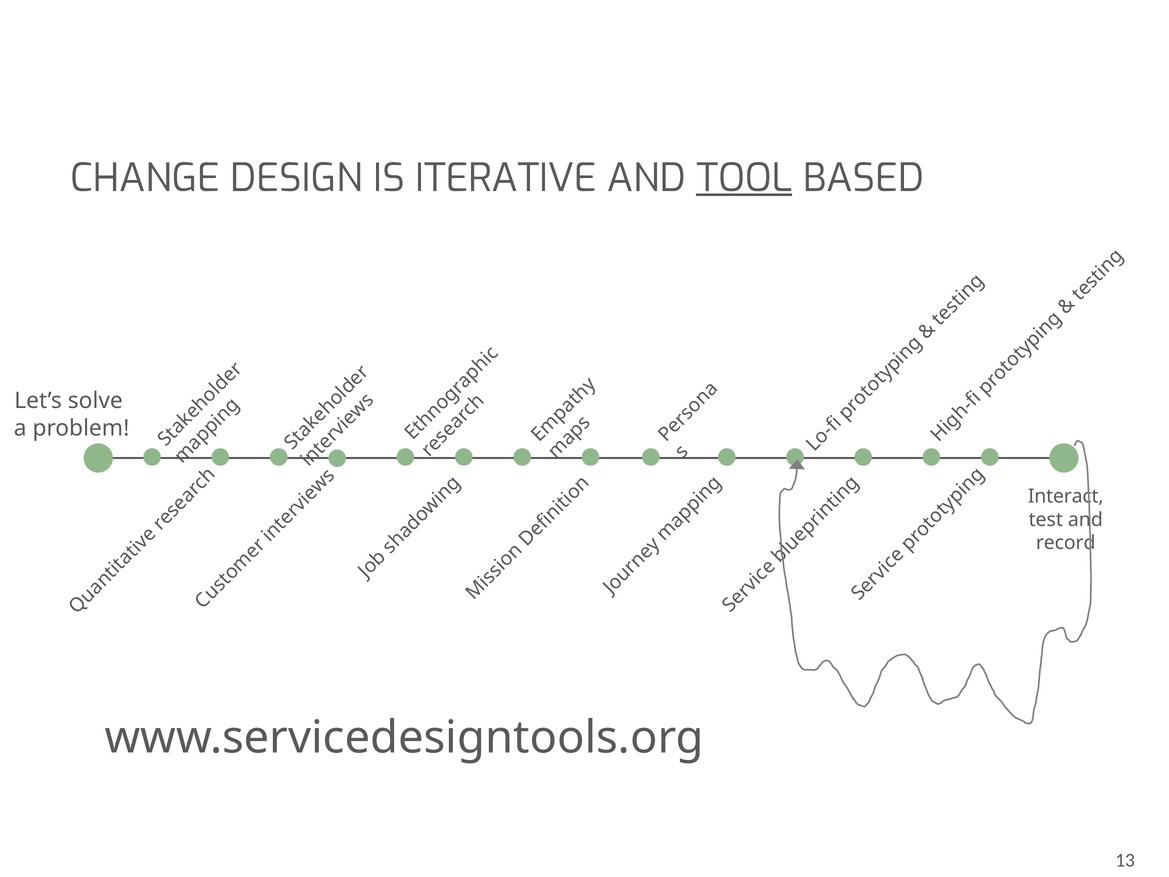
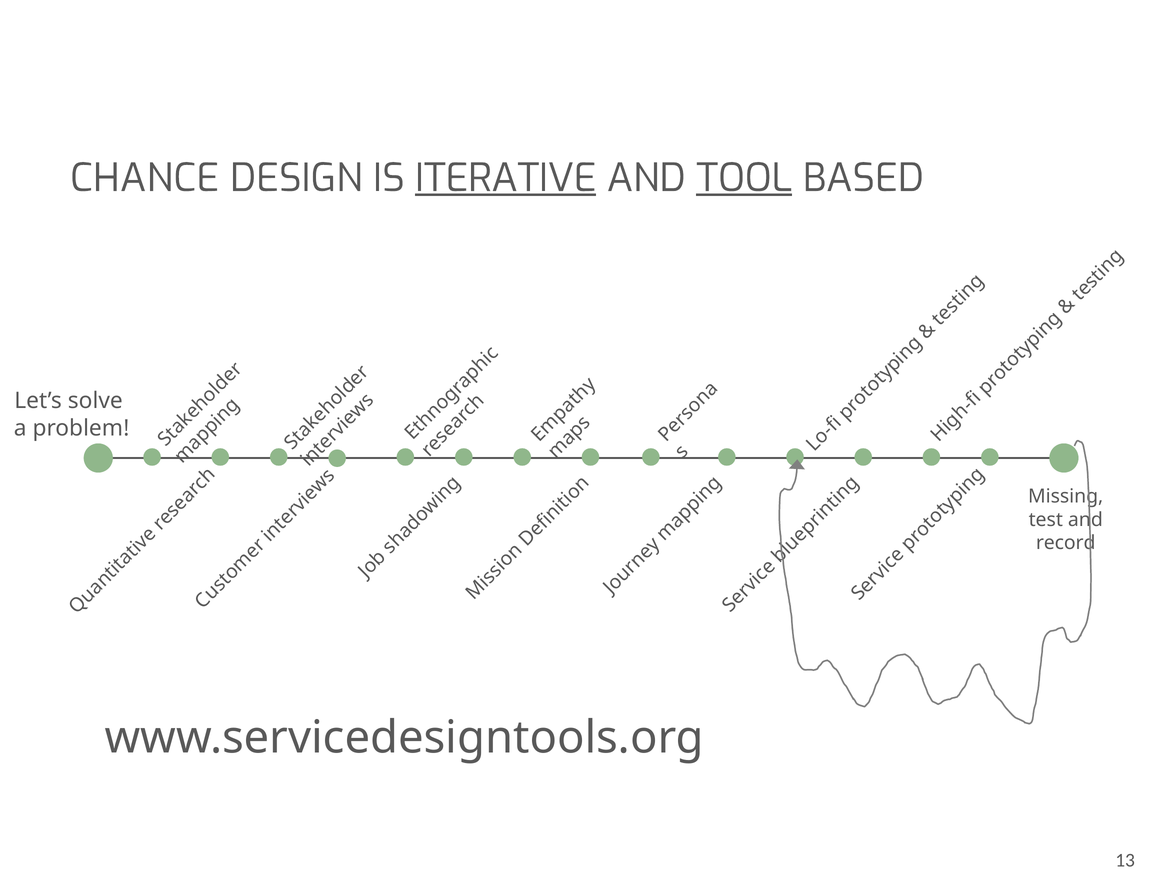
CHANGE: CHANGE -> CHANCE
ITERATIVE underline: none -> present
Interact: Interact -> Missing
